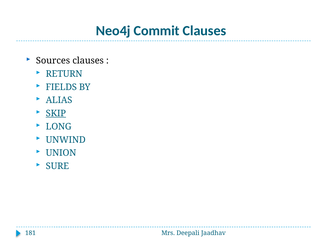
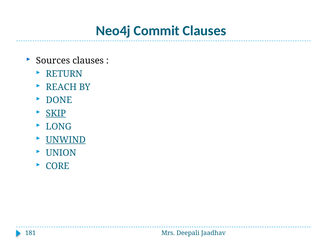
FIELDS: FIELDS -> REACH
ALIAS: ALIAS -> DONE
UNWIND underline: none -> present
SURE: SURE -> CORE
